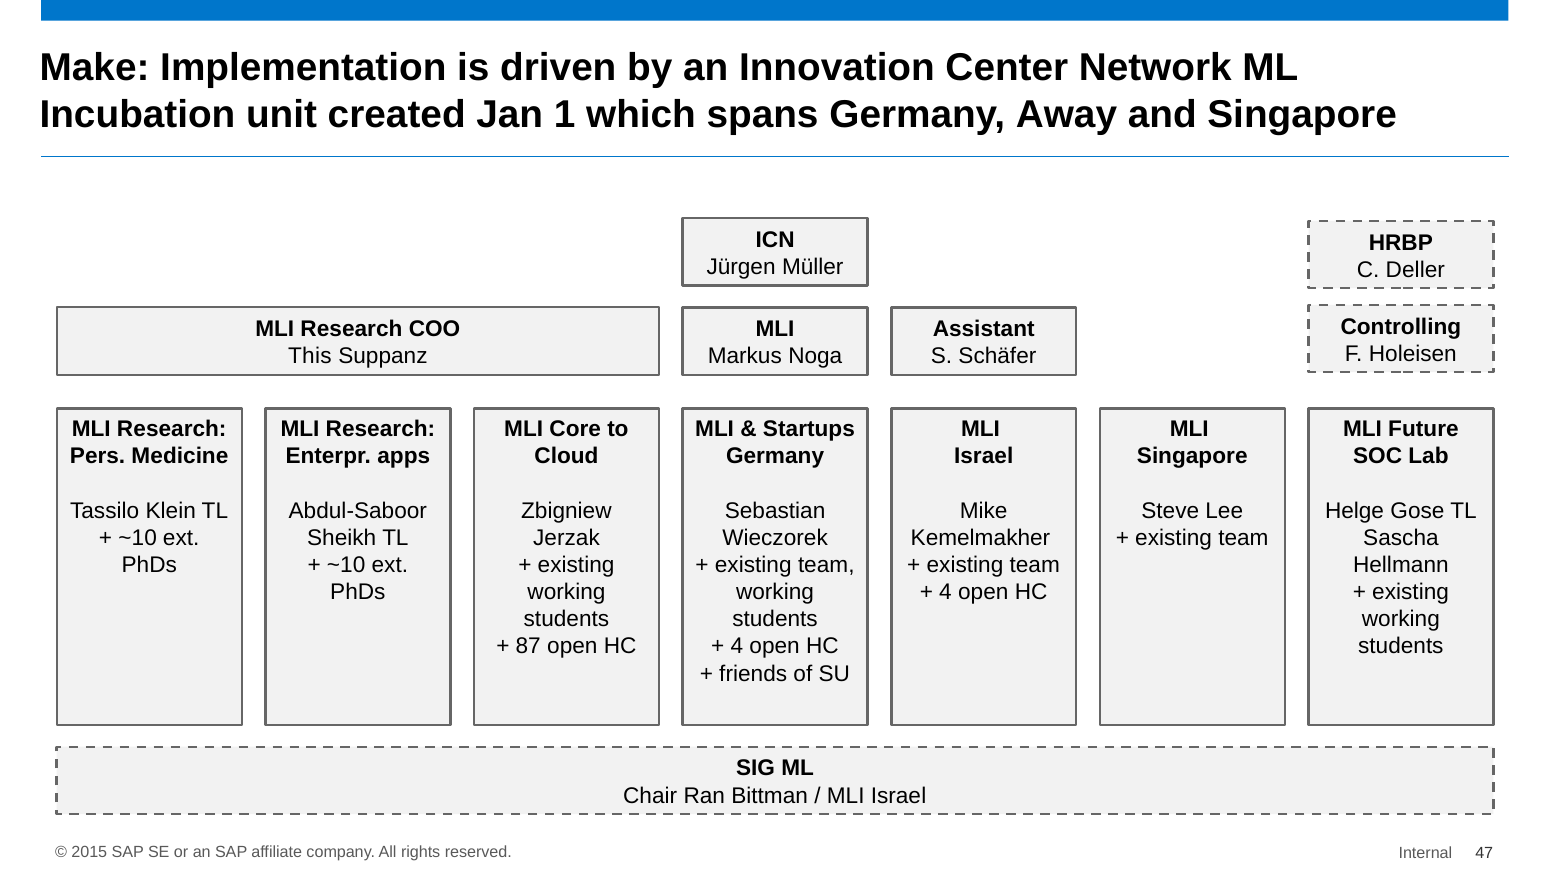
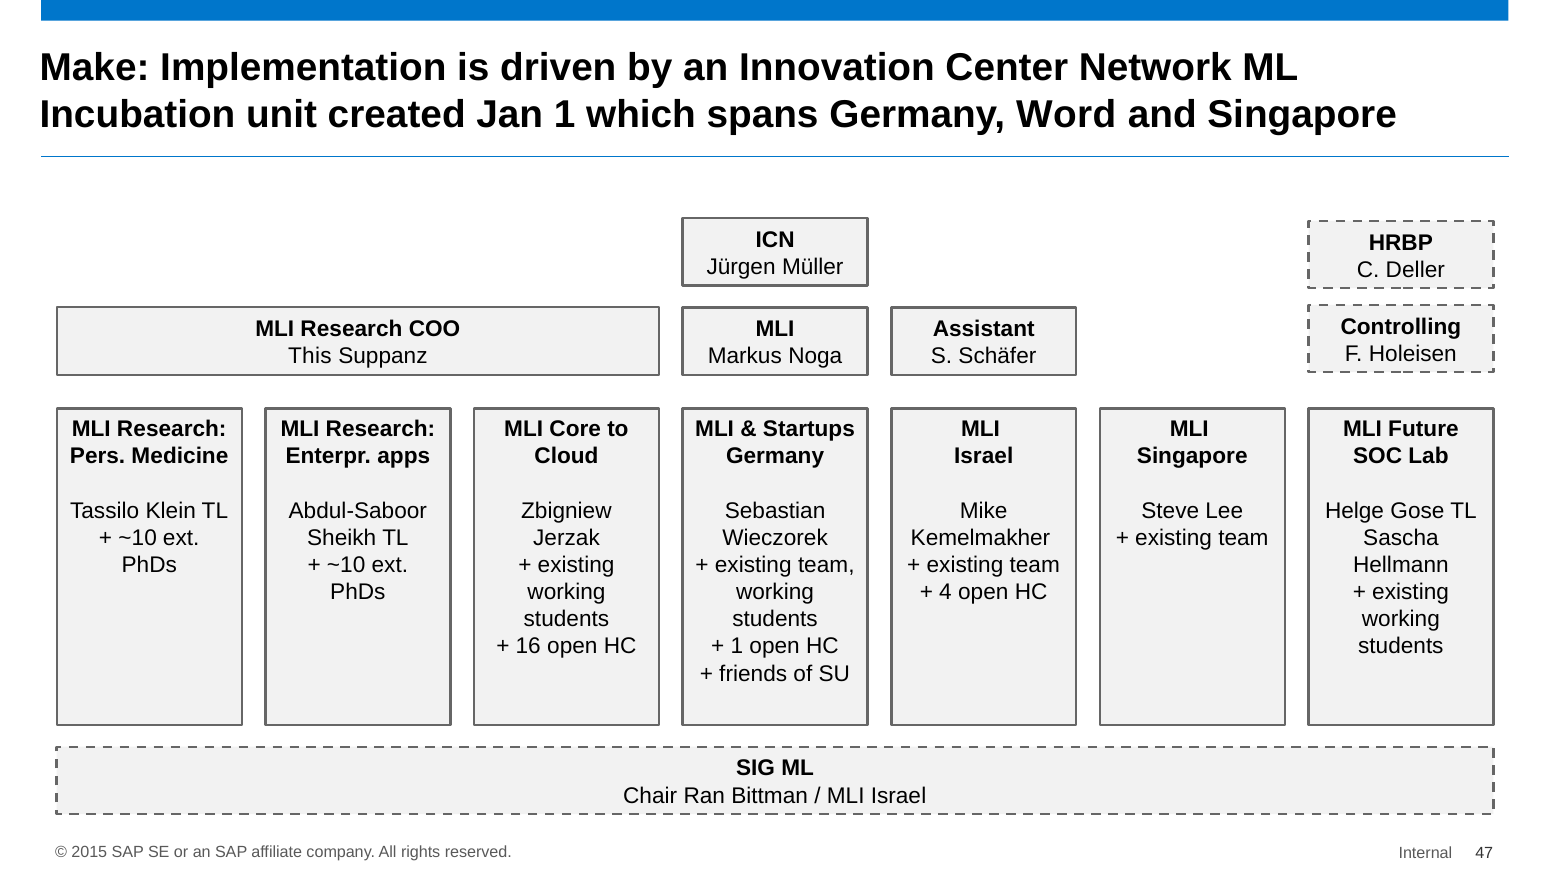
Away: Away -> Word
87: 87 -> 16
4 at (737, 646): 4 -> 1
